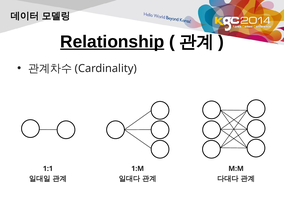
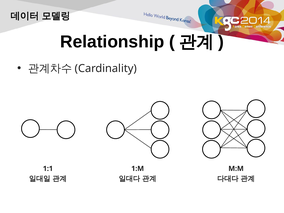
Relationship underline: present -> none
